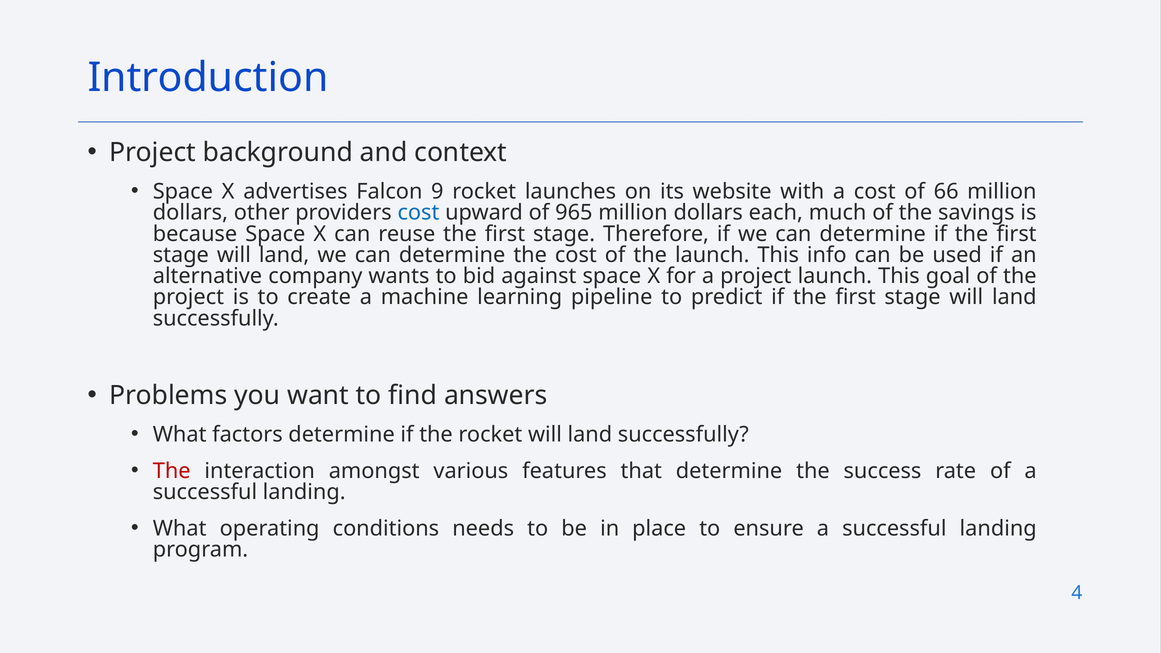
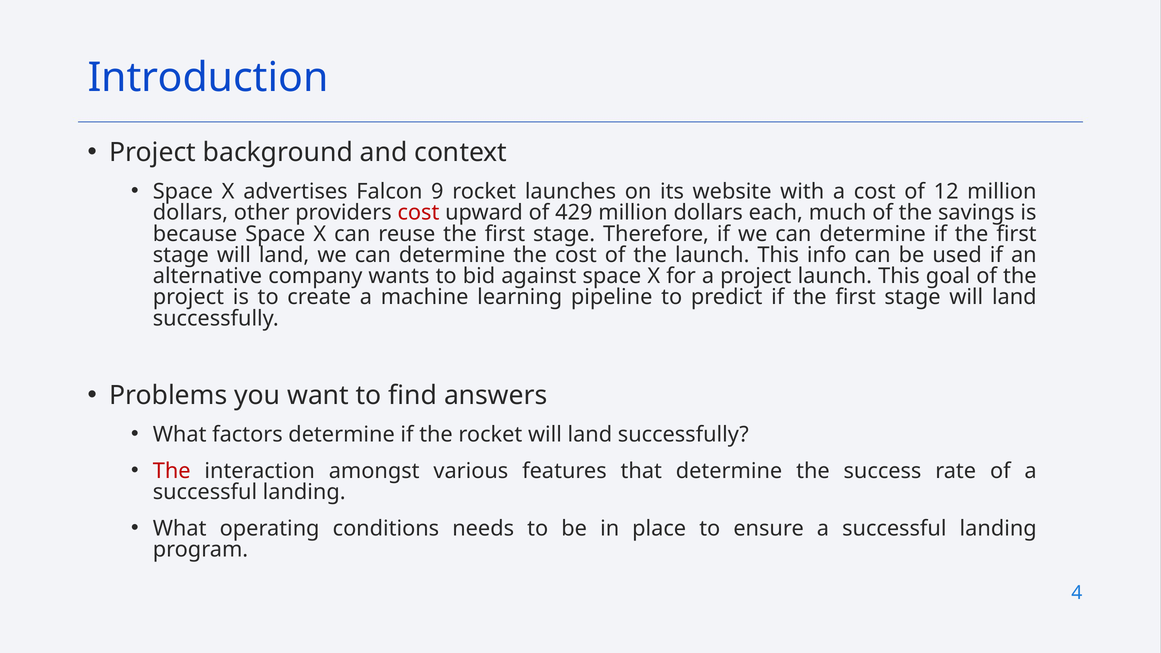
66: 66 -> 12
cost at (418, 213) colour: blue -> red
965: 965 -> 429
